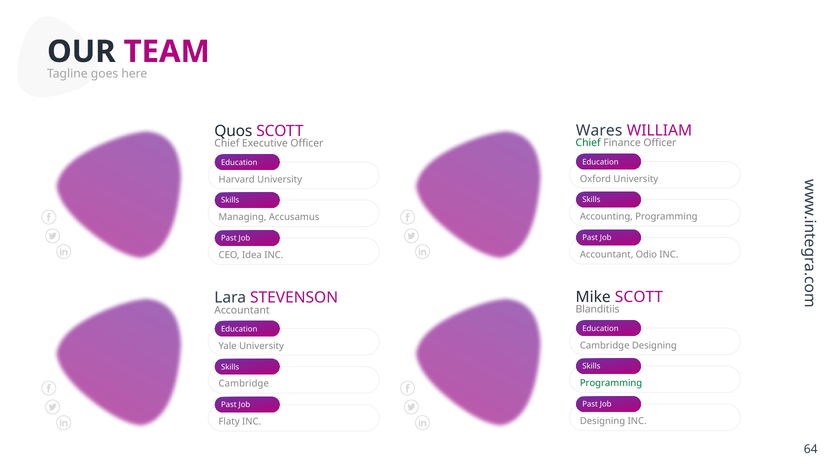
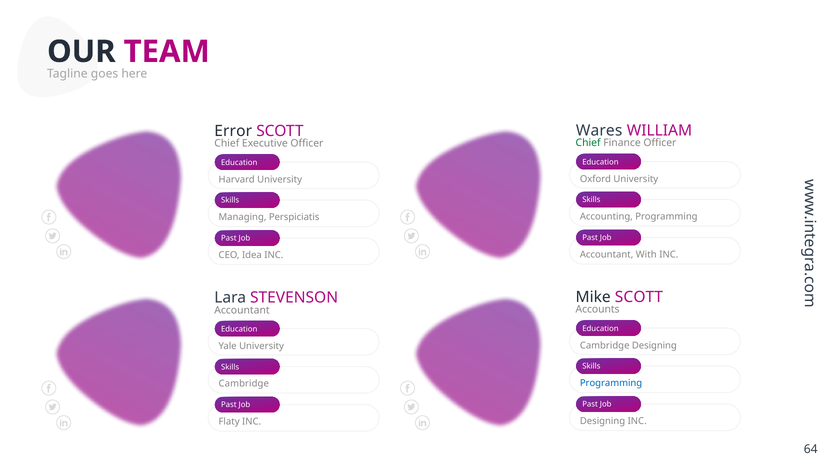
Quos: Quos -> Error
Accusamus: Accusamus -> Perspiciatis
Odio: Odio -> With
Blanditiis: Blanditiis -> Accounts
Programming at (611, 383) colour: green -> blue
